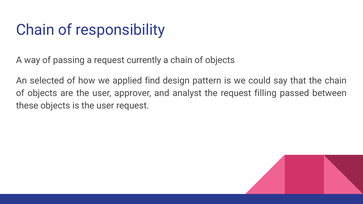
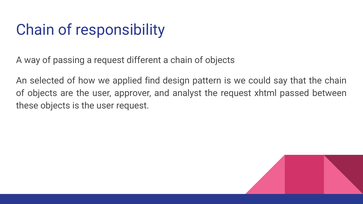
currently: currently -> different
filling: filling -> xhtml
